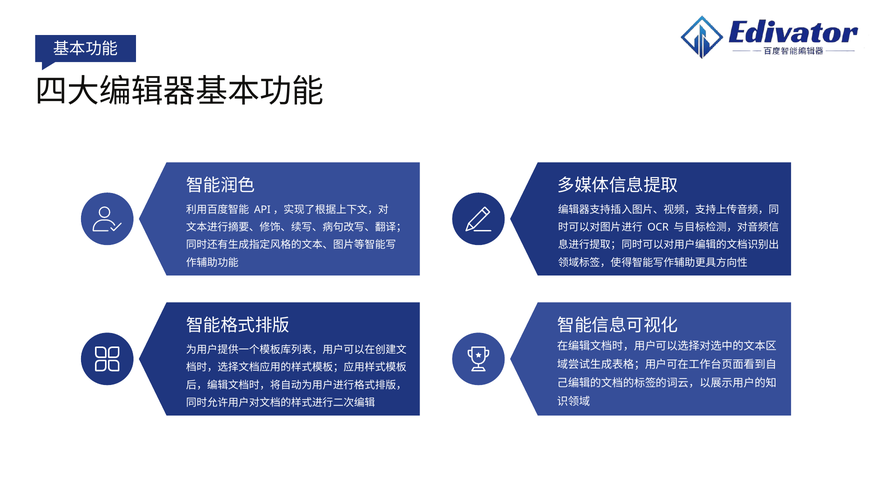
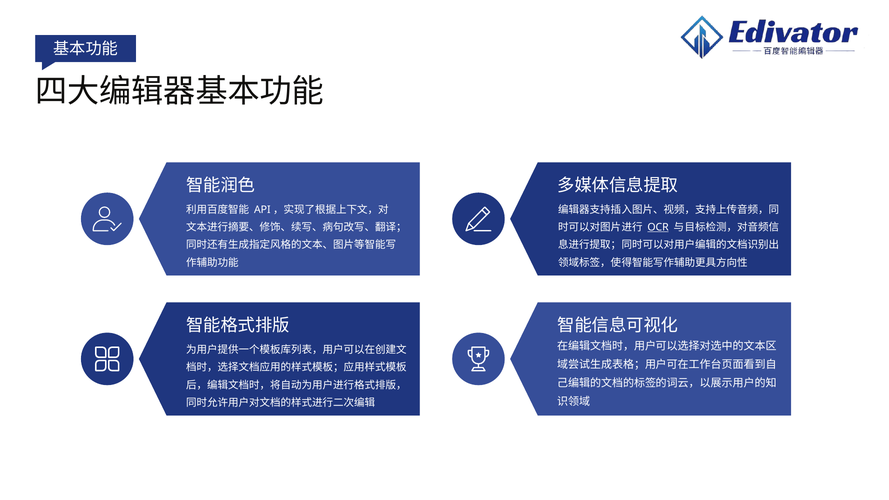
OCR underline: none -> present
